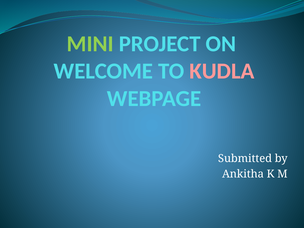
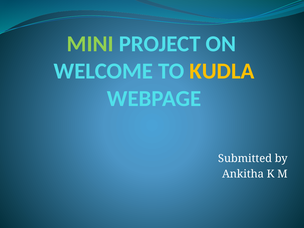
KUDLA colour: pink -> yellow
